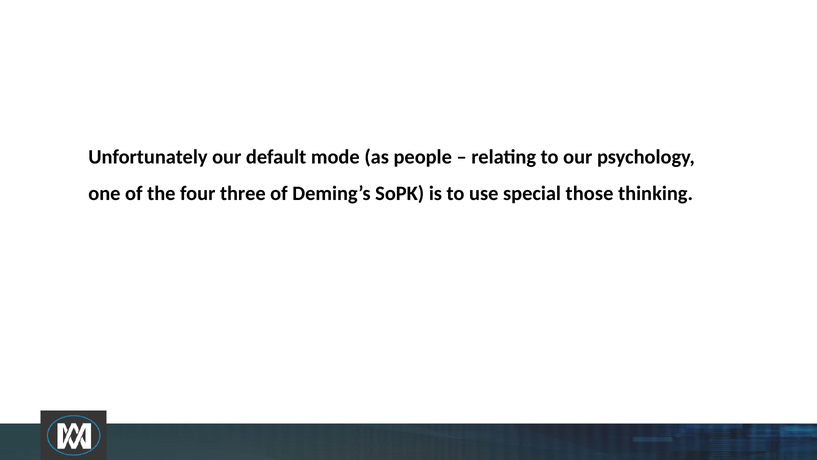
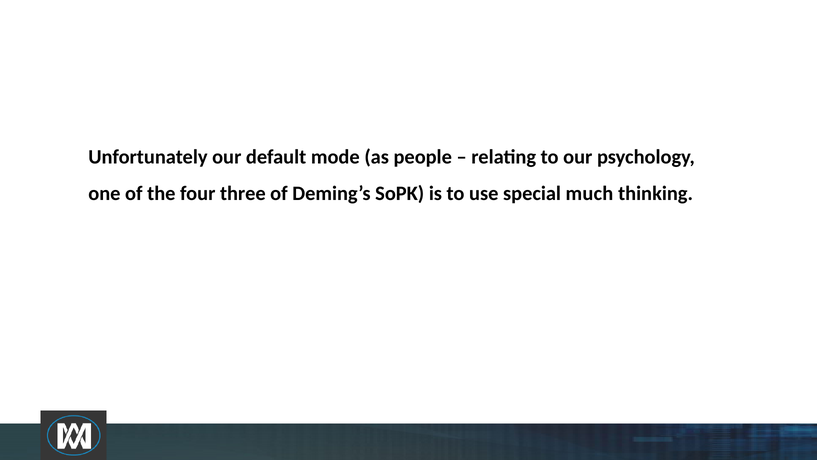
those: those -> much
